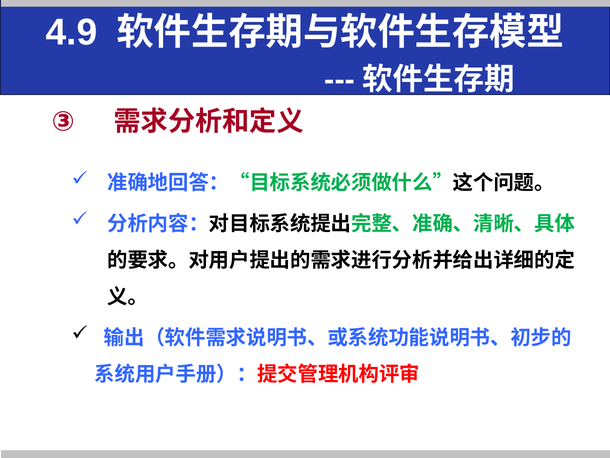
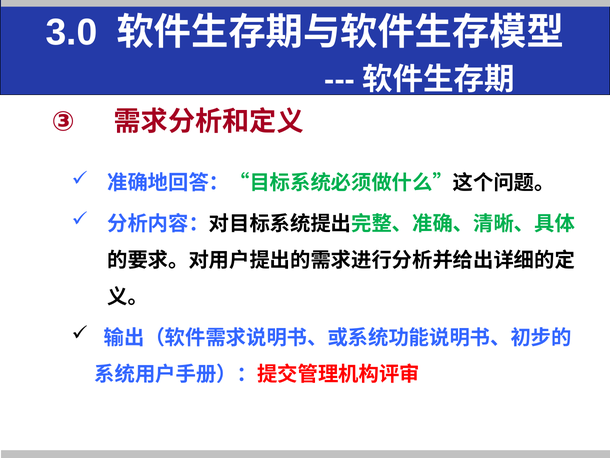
4.9: 4.9 -> 3.0
